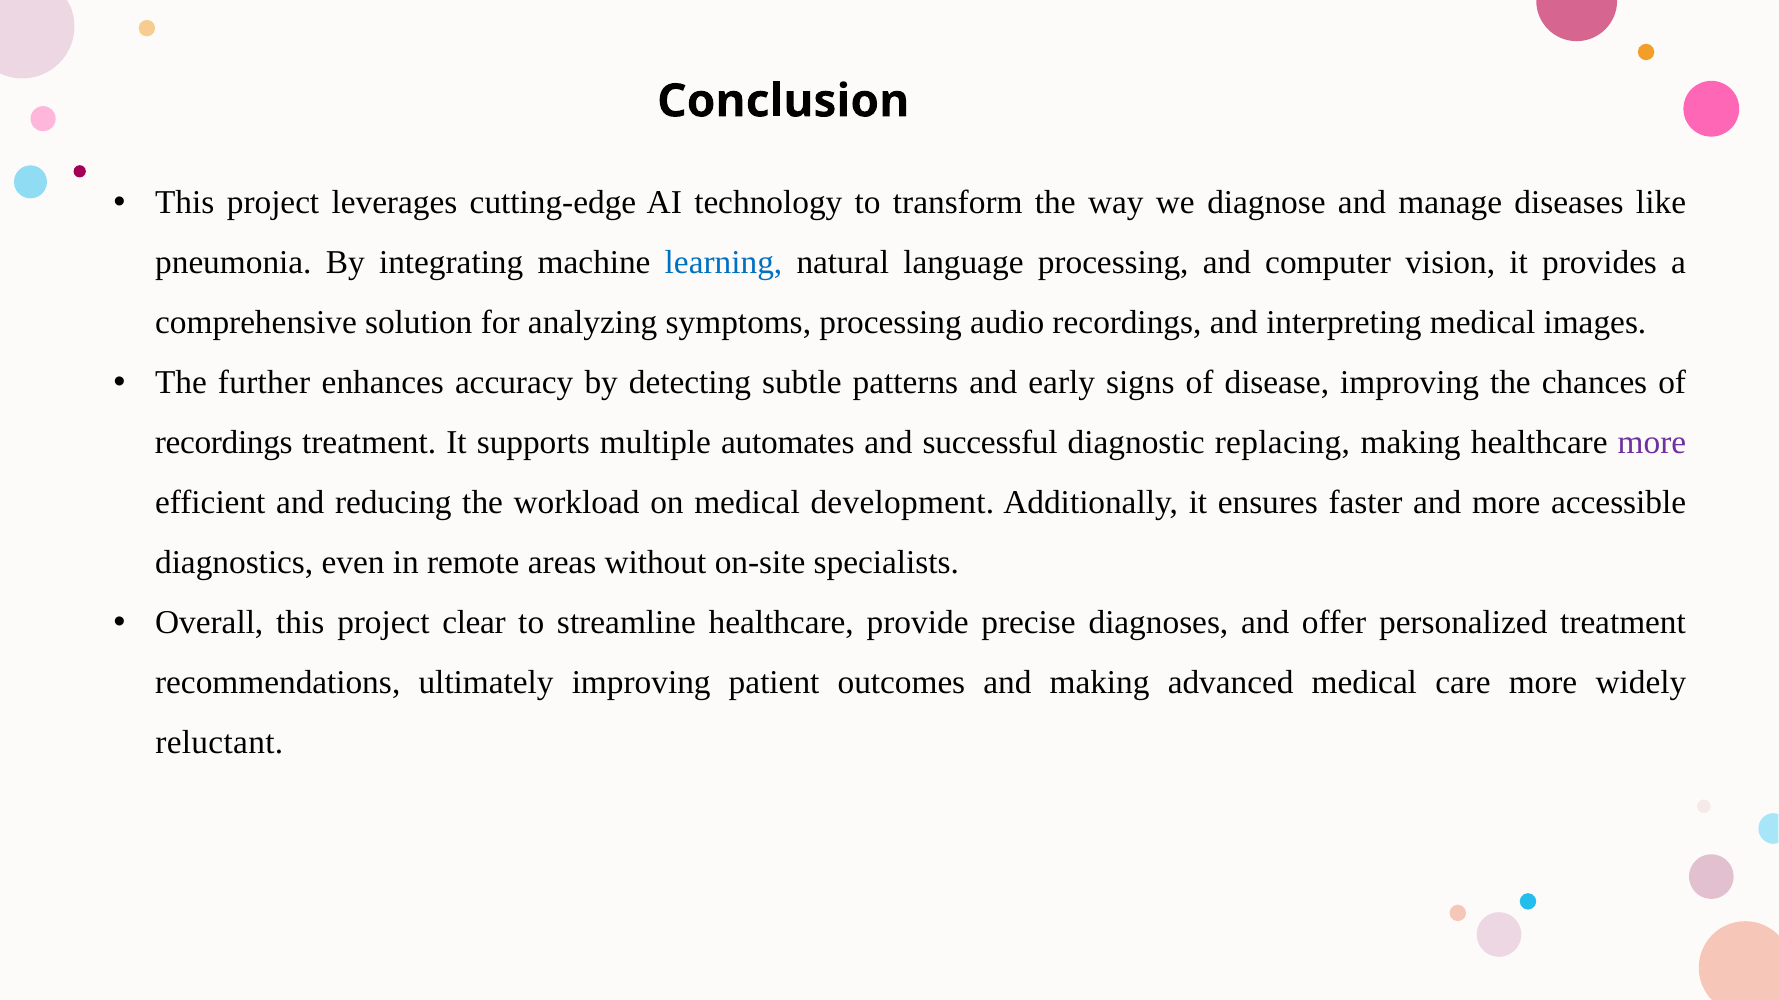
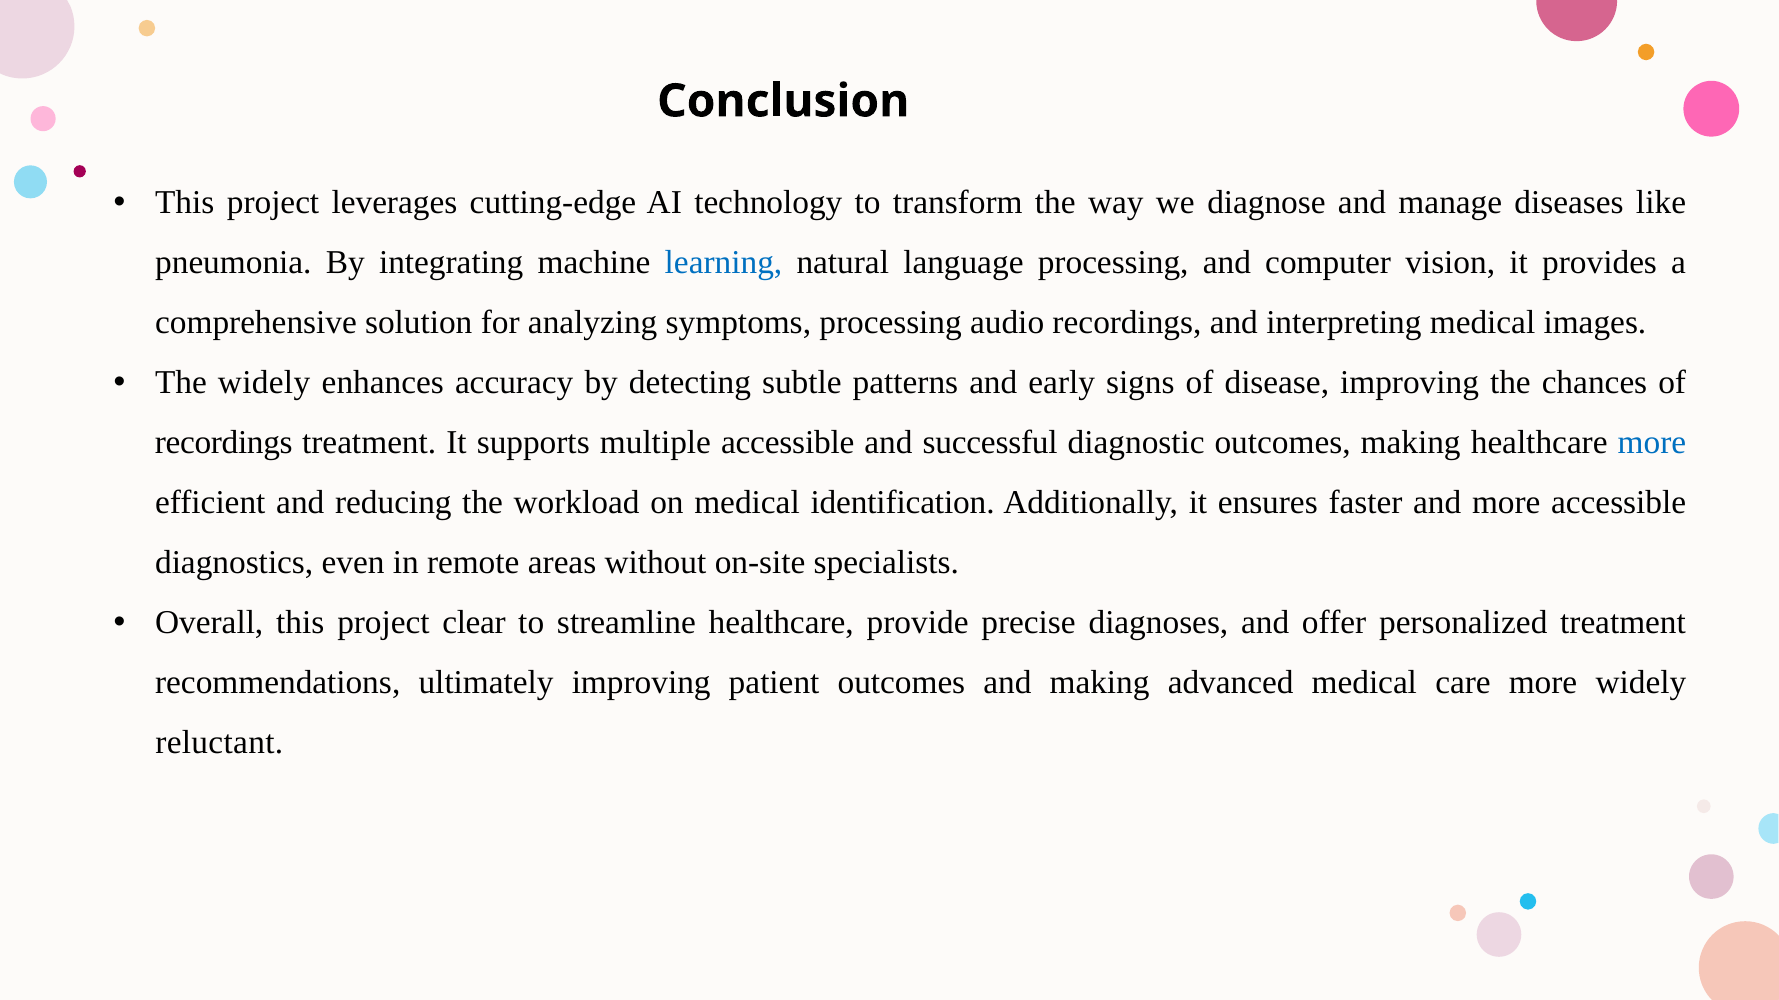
The further: further -> widely
multiple automates: automates -> accessible
diagnostic replacing: replacing -> outcomes
more at (1652, 443) colour: purple -> blue
development: development -> identification
